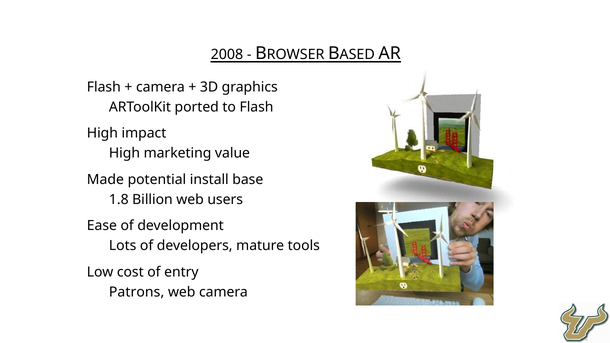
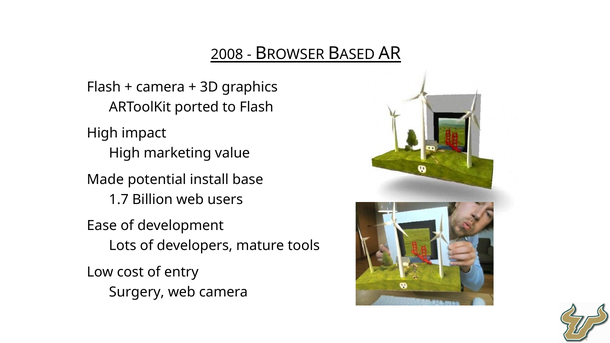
1.8: 1.8 -> 1.7
Patrons: Patrons -> Surgery
